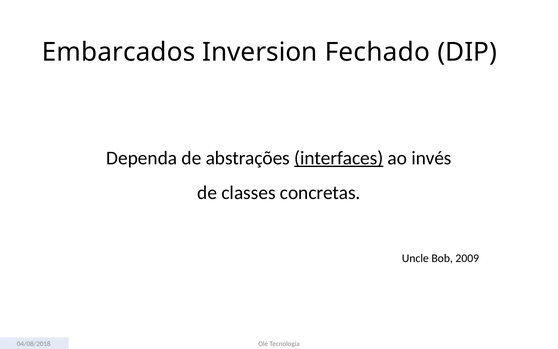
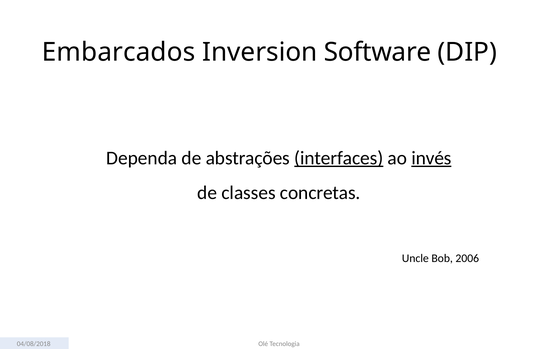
Fechado: Fechado -> Software
invés underline: none -> present
2009: 2009 -> 2006
